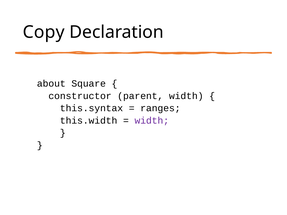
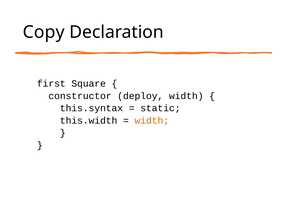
about: about -> first
parent: parent -> deploy
ranges: ranges -> static
width at (152, 121) colour: purple -> orange
